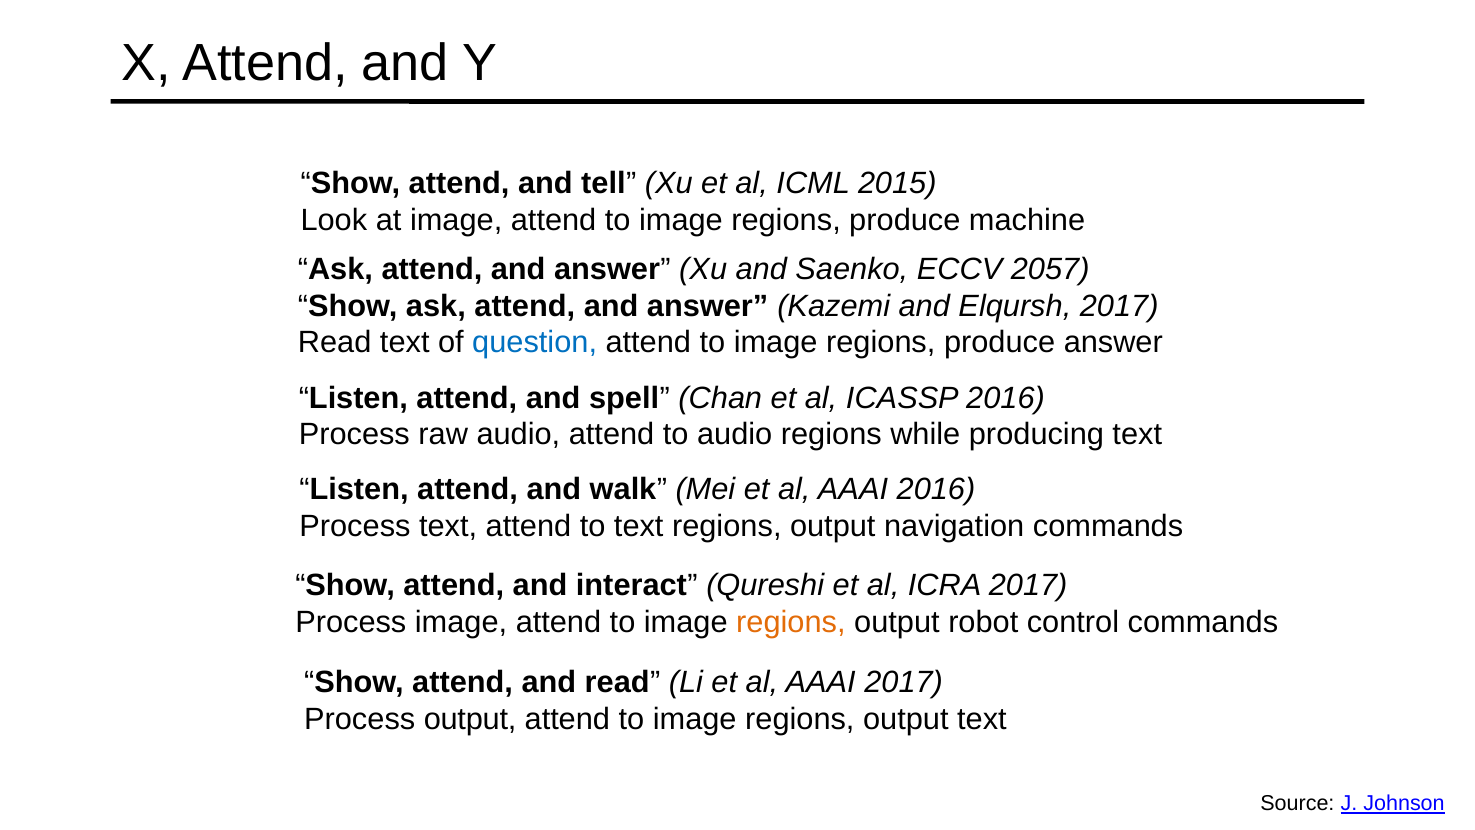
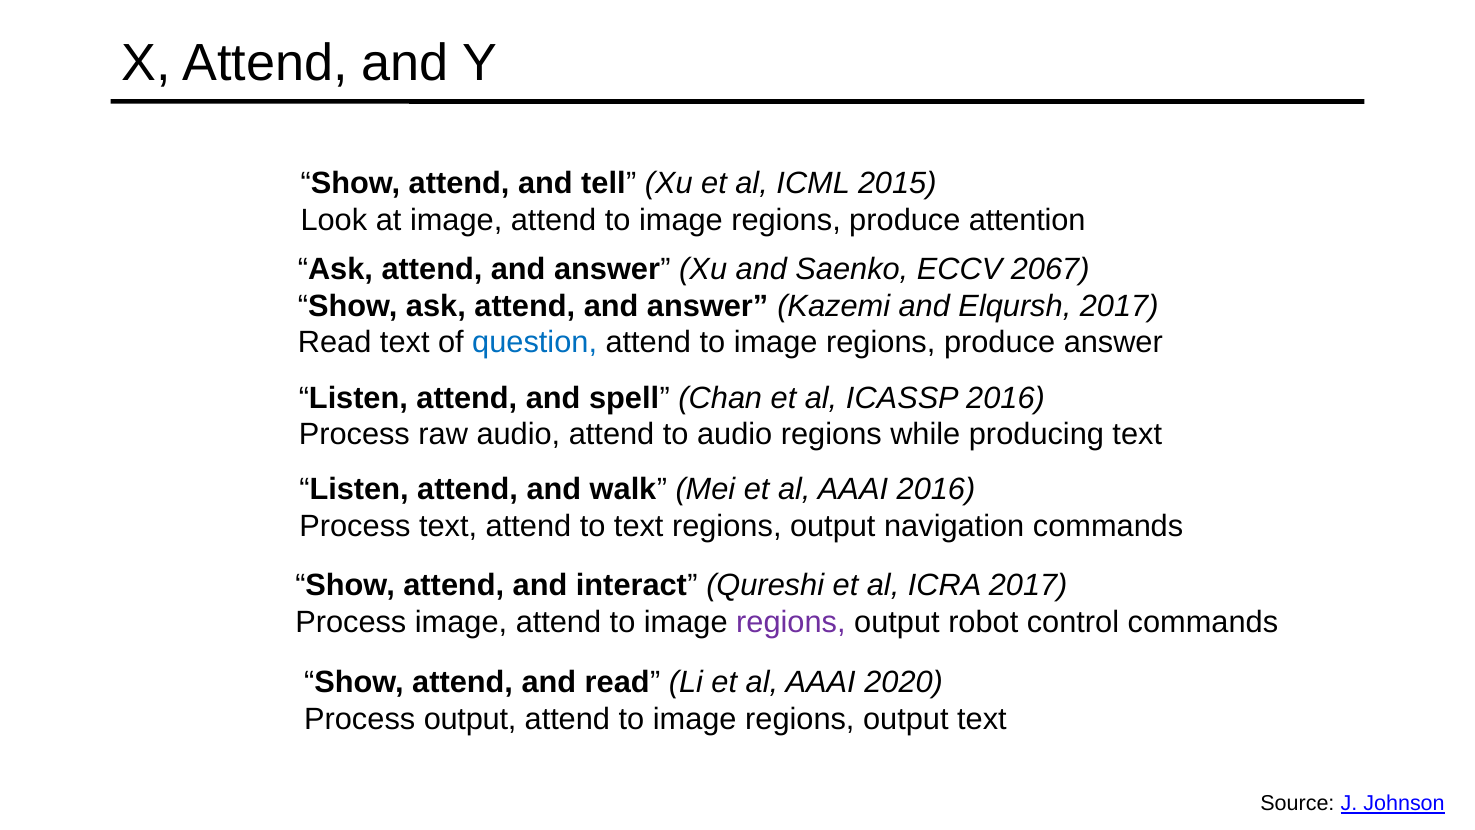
machine: machine -> attention
2057: 2057 -> 2067
regions at (791, 623) colour: orange -> purple
AAAI 2017: 2017 -> 2020
